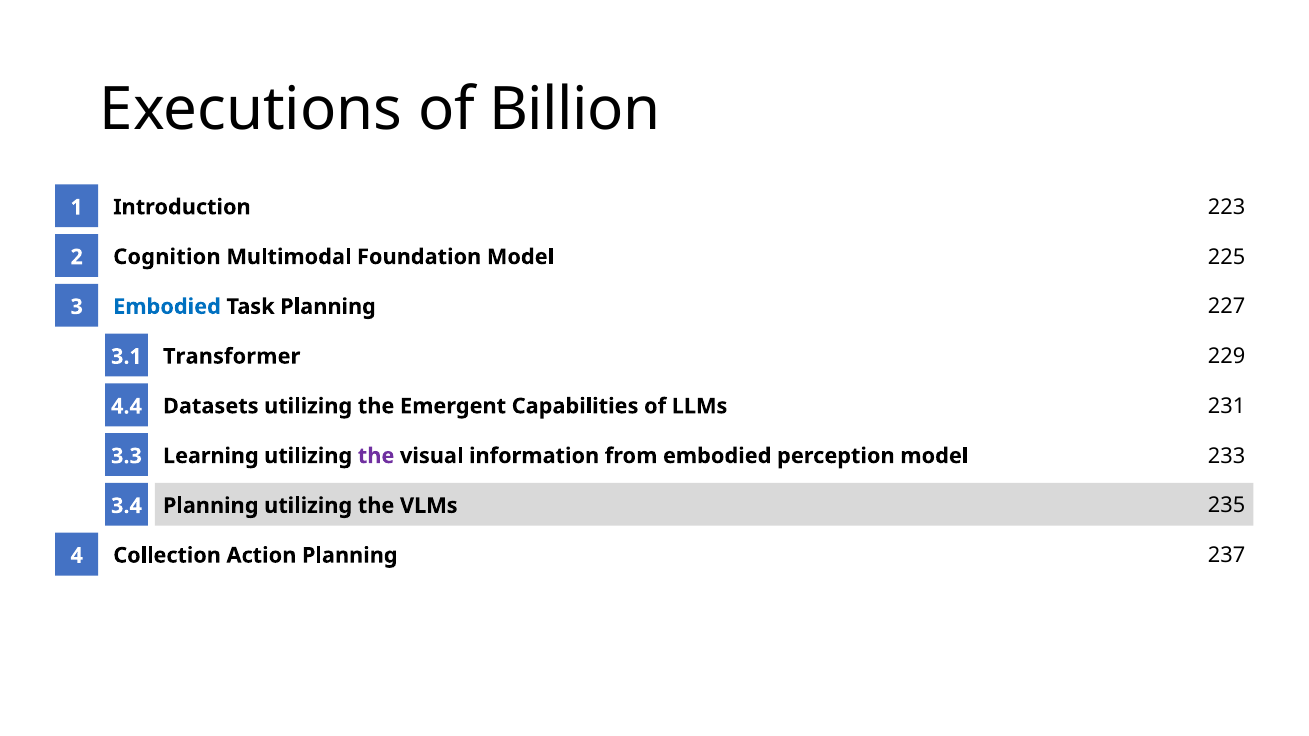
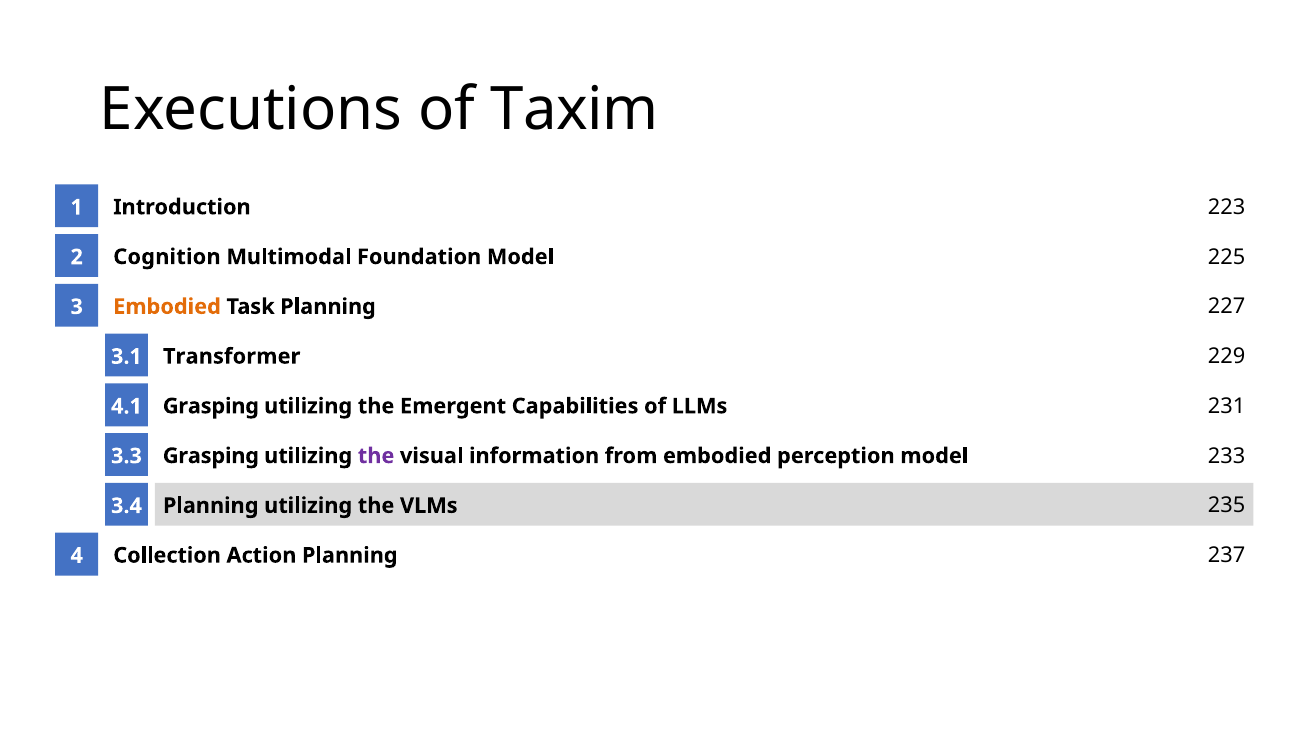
Billion: Billion -> Taxim
Embodied at (167, 307) colour: blue -> orange
Datasets at (211, 406): Datasets -> Grasping
4.4: 4.4 -> 4.1
Learning at (211, 456): Learning -> Grasping
